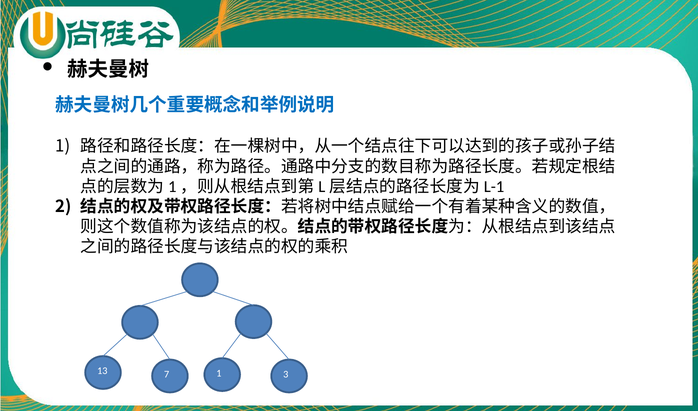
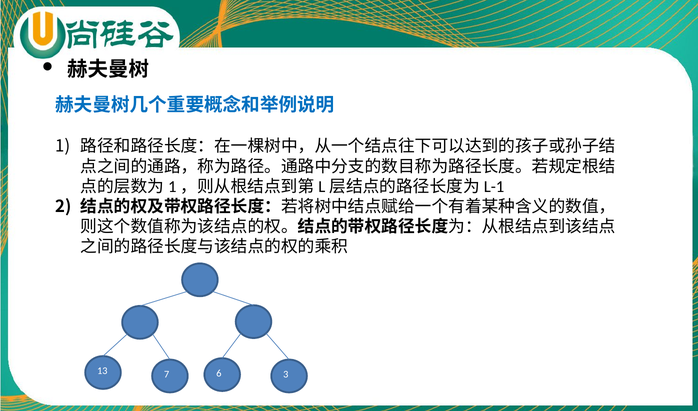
7 1: 1 -> 6
